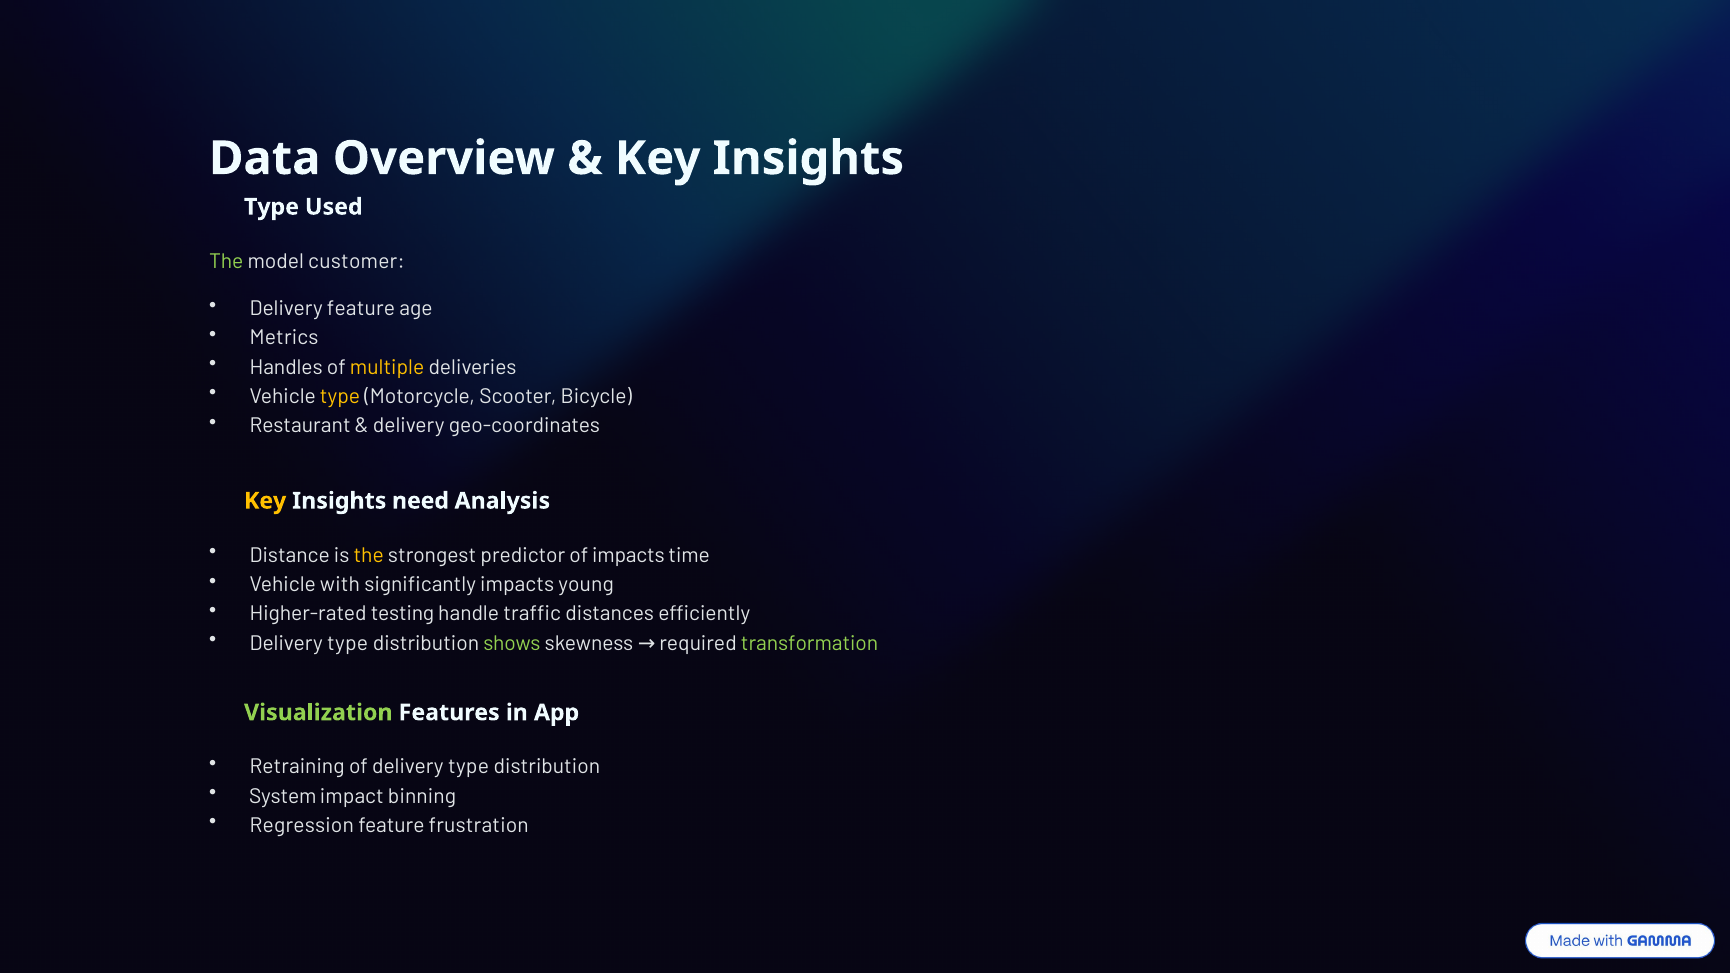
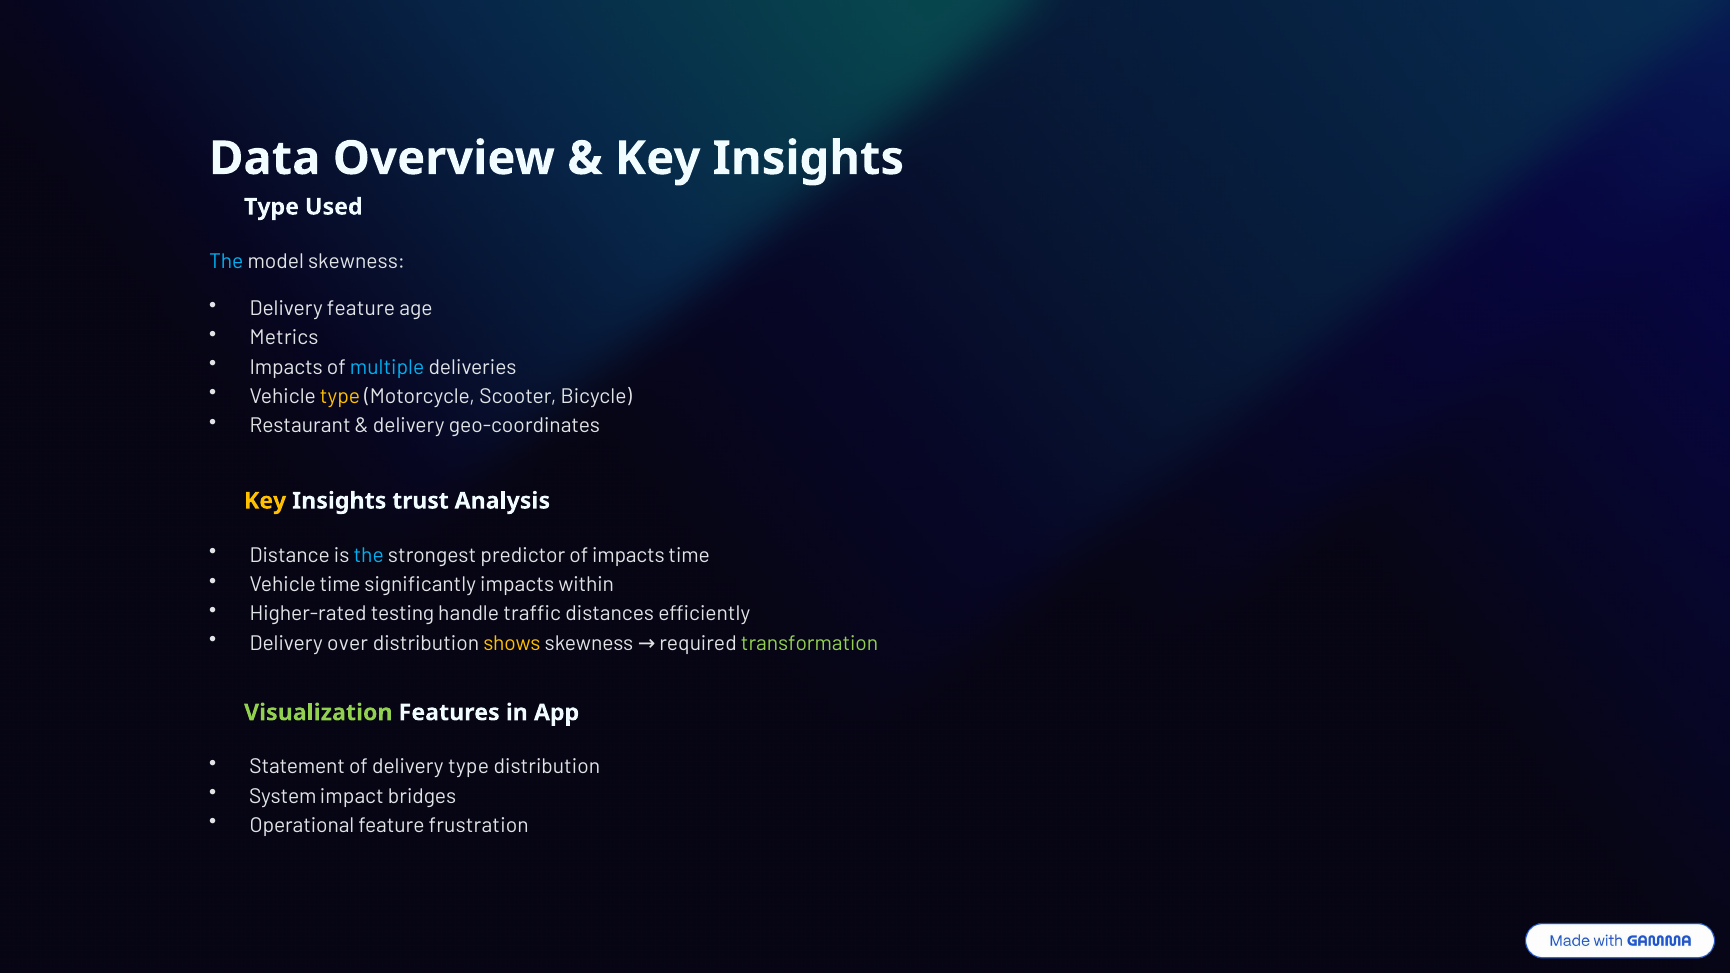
The at (226, 261) colour: light green -> light blue
model customer: customer -> skewness
Handles at (286, 367): Handles -> Impacts
multiple colour: yellow -> light blue
need: need -> trust
the at (369, 555) colour: yellow -> light blue
Vehicle with: with -> time
young: young -> within
type at (348, 643): type -> over
shows colour: light green -> yellow
Retraining: Retraining -> Statement
binning: binning -> bridges
Regression: Regression -> Operational
